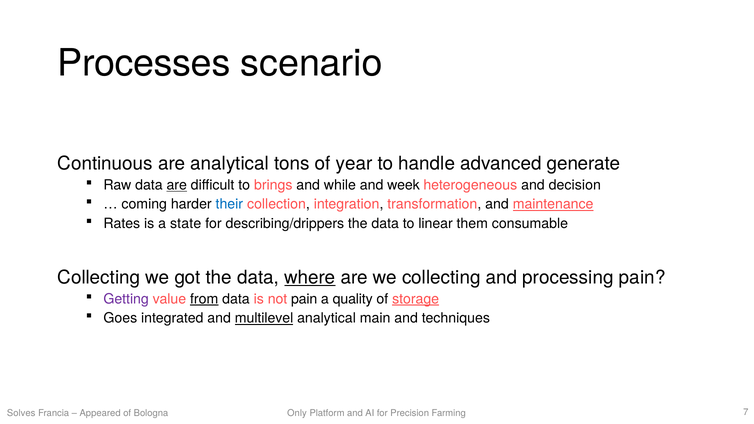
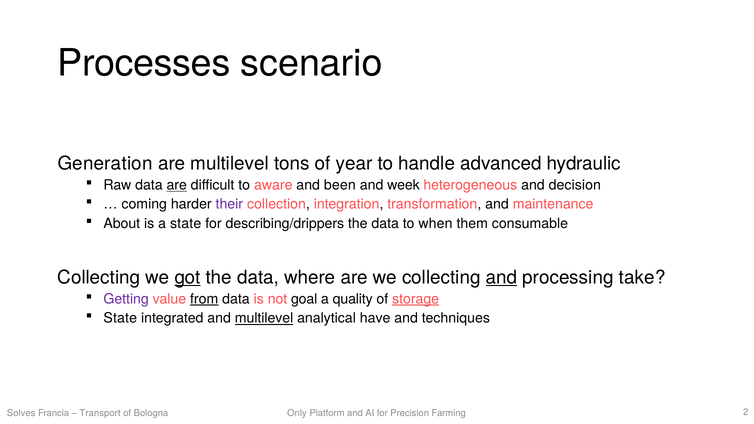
Continuous: Continuous -> Generation
are analytical: analytical -> multilevel
generate: generate -> hydraulic
brings: brings -> aware
while: while -> been
their colour: blue -> purple
maintenance underline: present -> none
Rates: Rates -> About
linear: linear -> when
got underline: none -> present
where underline: present -> none
and at (501, 277) underline: none -> present
processing pain: pain -> take
not pain: pain -> goal
Goes at (120, 318): Goes -> State
main: main -> have
Appeared: Appeared -> Transport
7: 7 -> 2
